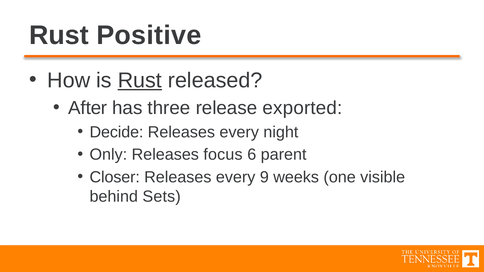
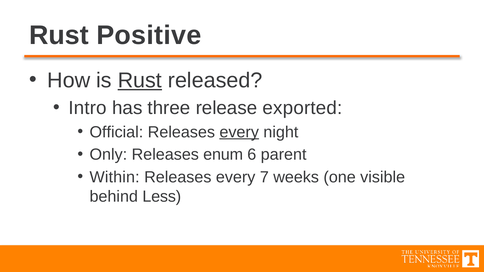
After: After -> Intro
Decide: Decide -> Official
every at (239, 132) underline: none -> present
focus: focus -> enum
Closer: Closer -> Within
9: 9 -> 7
Sets: Sets -> Less
